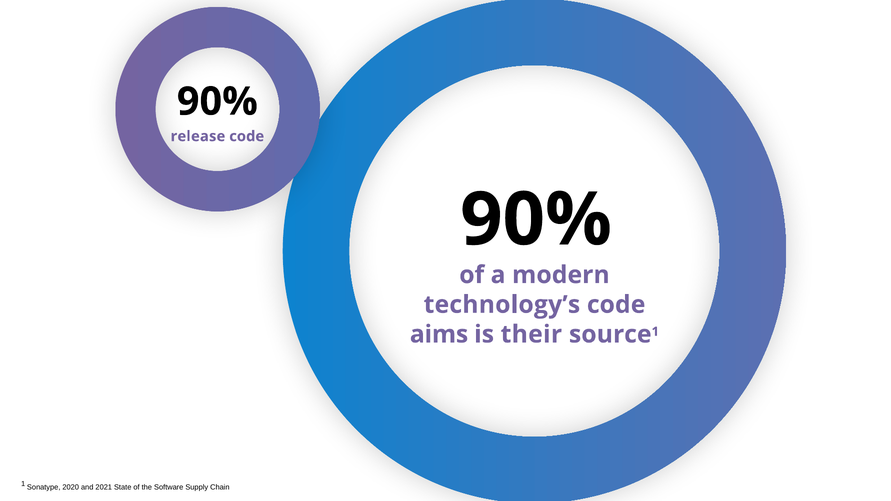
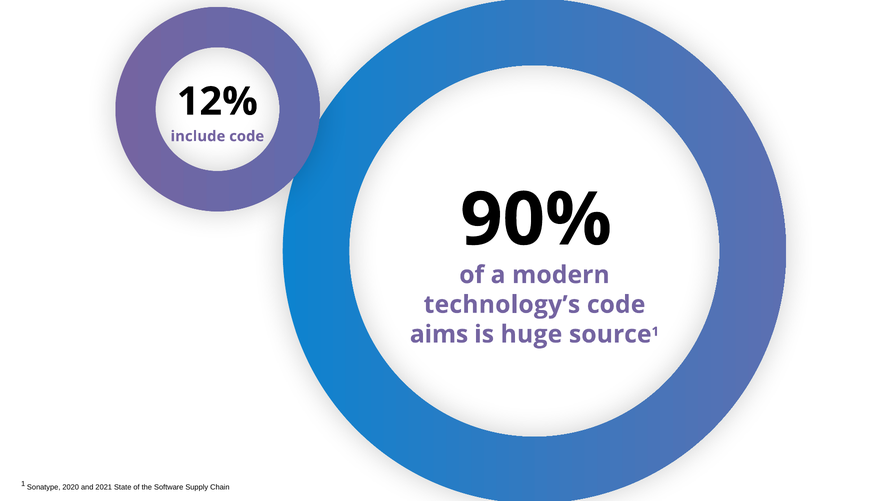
90% at (217, 102): 90% -> 12%
release: release -> include
their: their -> huge
